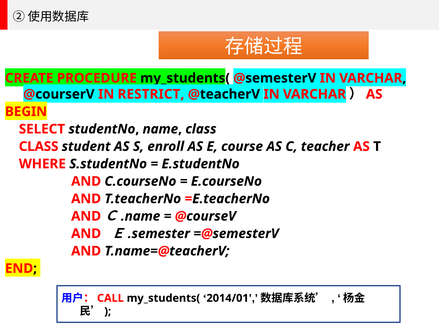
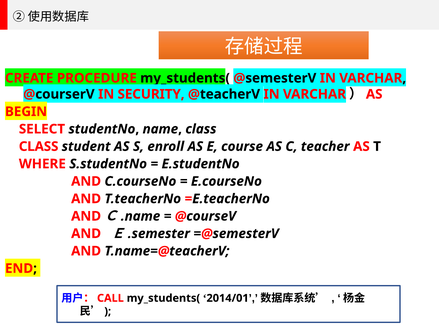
RESTRICT: RESTRICT -> SECURITY
